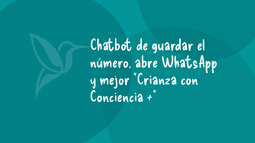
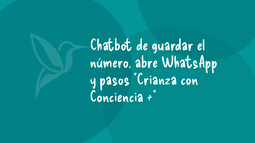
mejor: mejor -> pasos
